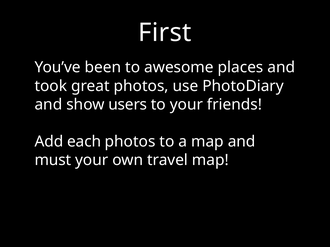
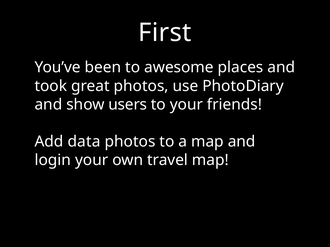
each: each -> data
must: must -> login
